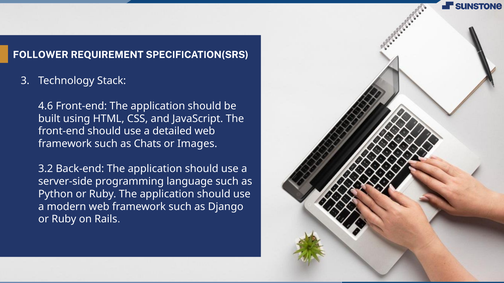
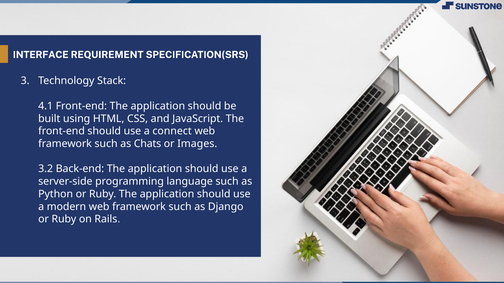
FOLLOWER: FOLLOWER -> INTERFACE
4.6: 4.6 -> 4.1
detailed: detailed -> connect
